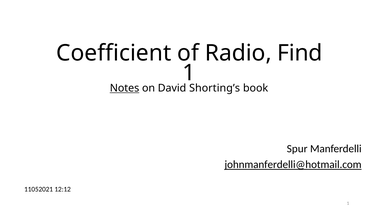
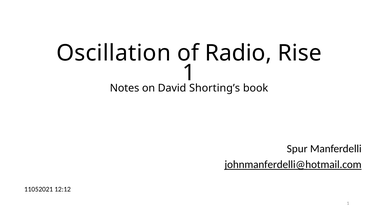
Coefficient: Coefficient -> Oscillation
Find: Find -> Rise
Notes underline: present -> none
